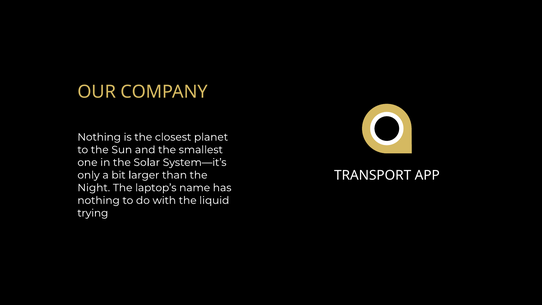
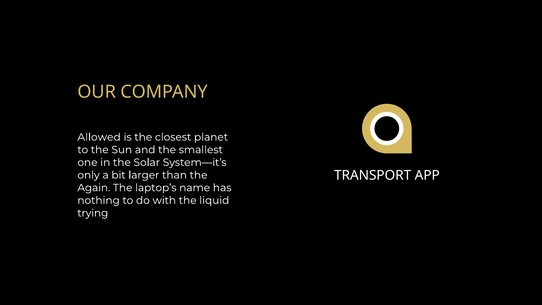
Nothing at (99, 137): Nothing -> Allowed
Night: Night -> Again
